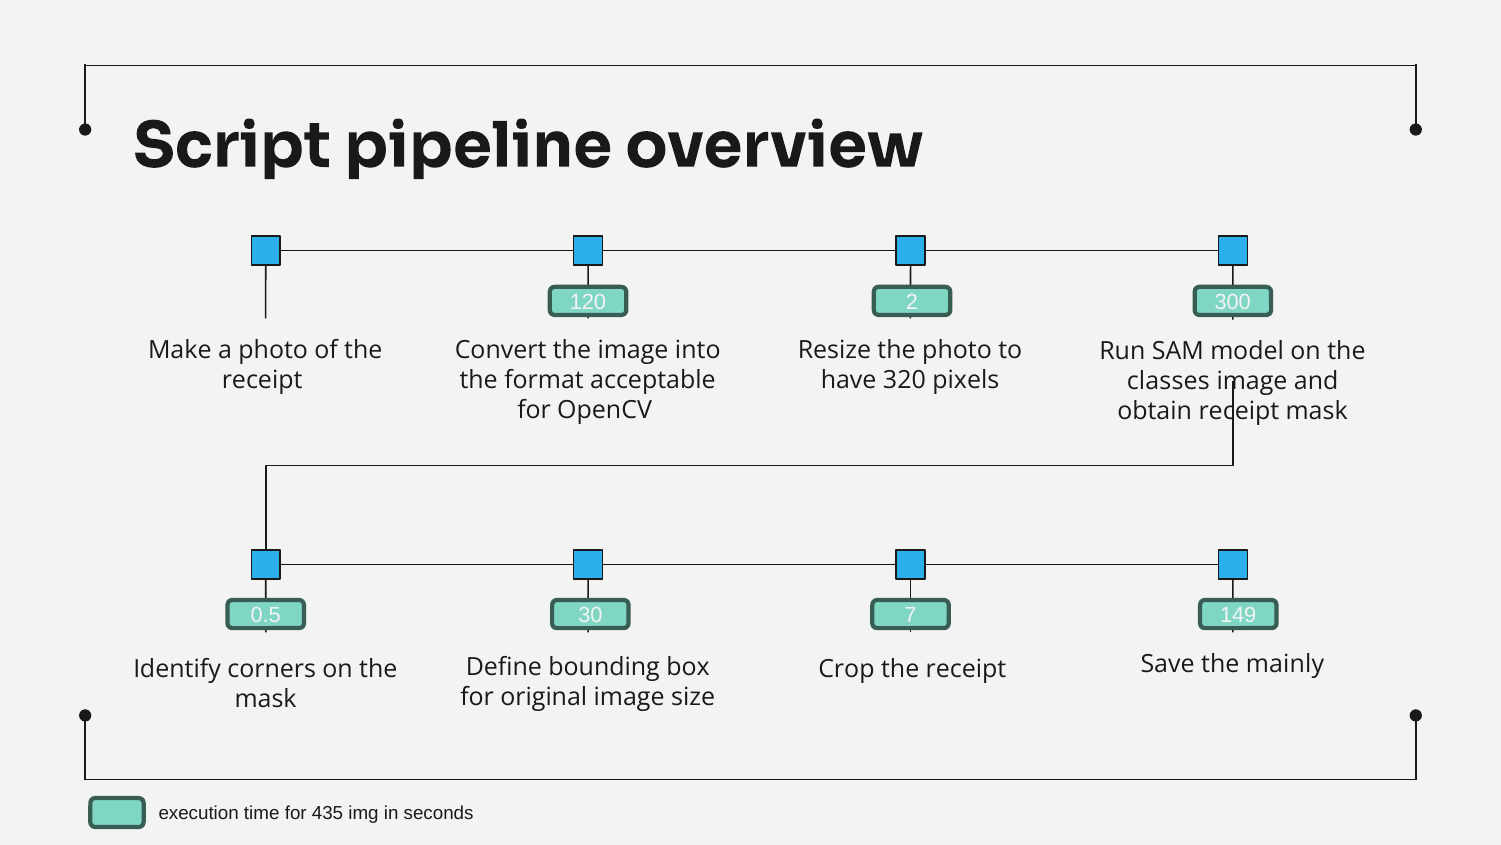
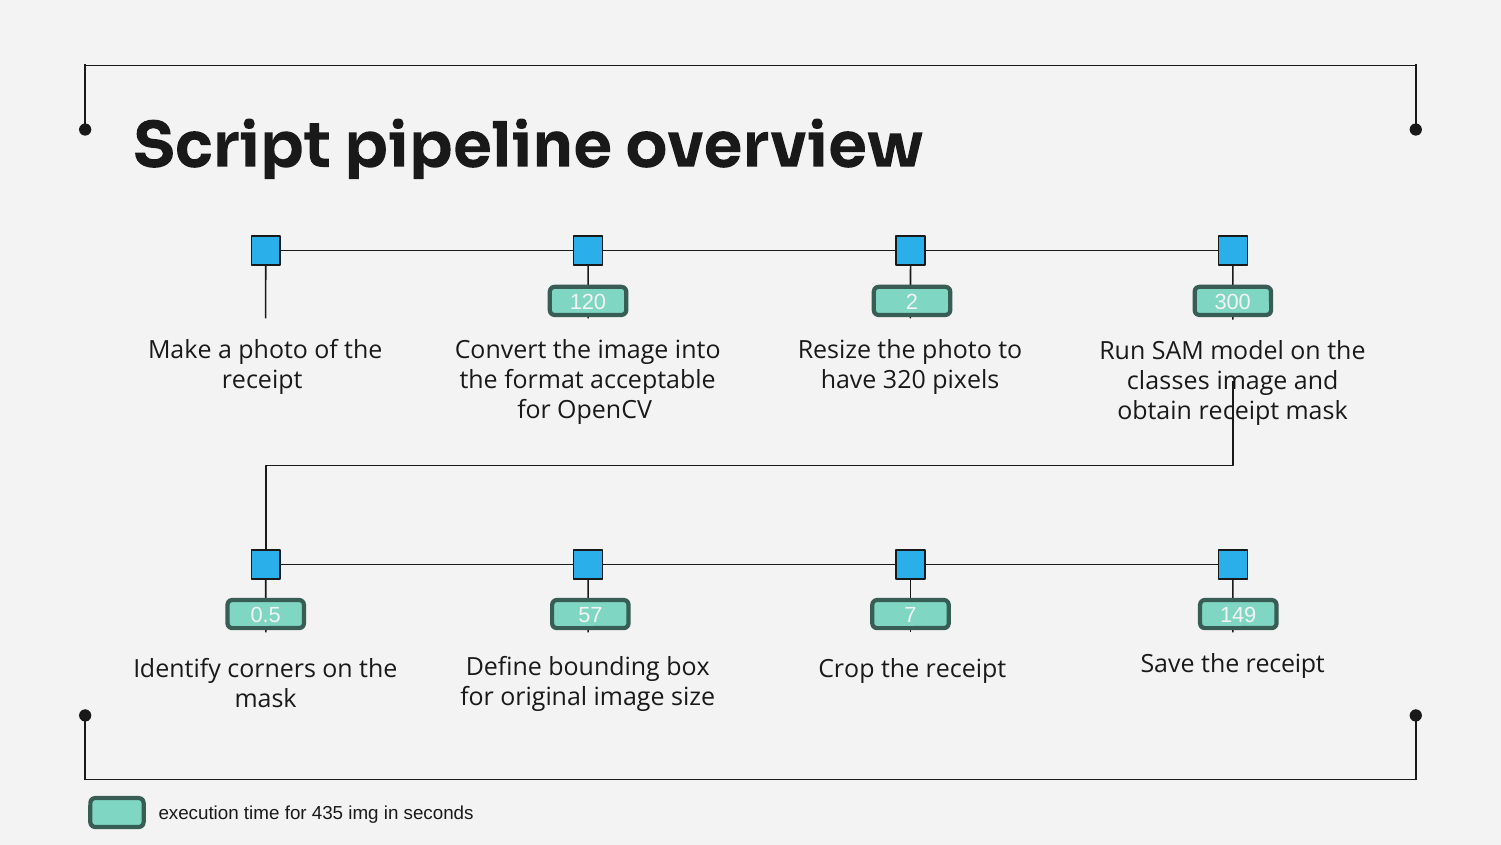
30: 30 -> 57
Save the mainly: mainly -> receipt
